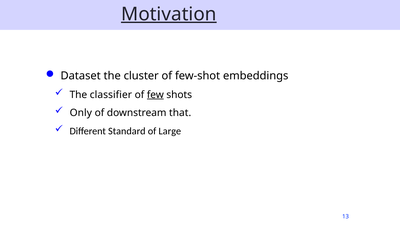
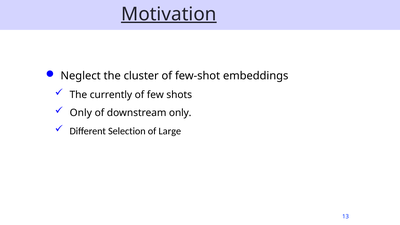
Dataset: Dataset -> Neglect
classifier: classifier -> currently
few underline: present -> none
downstream that: that -> only
Standard: Standard -> Selection
